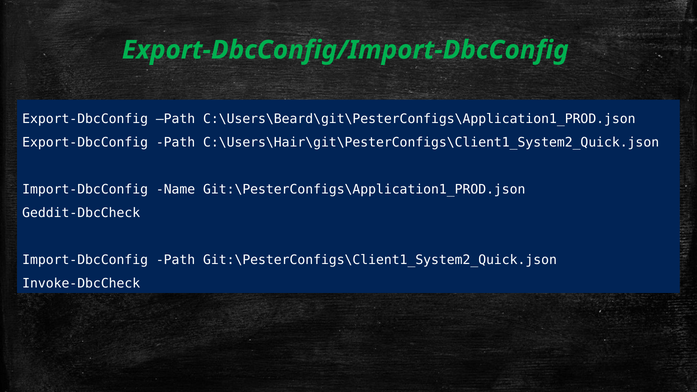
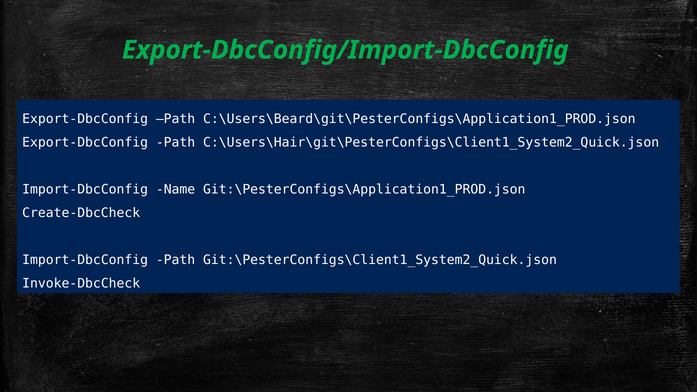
Geddit-DbcCheck: Geddit-DbcCheck -> Create-DbcCheck
